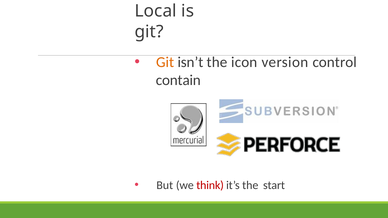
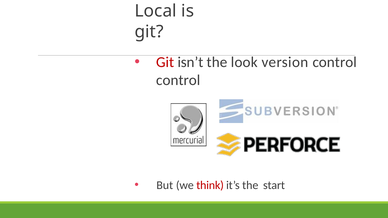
Git at (165, 62) colour: orange -> red
icon: icon -> look
contain at (178, 80): contain -> control
